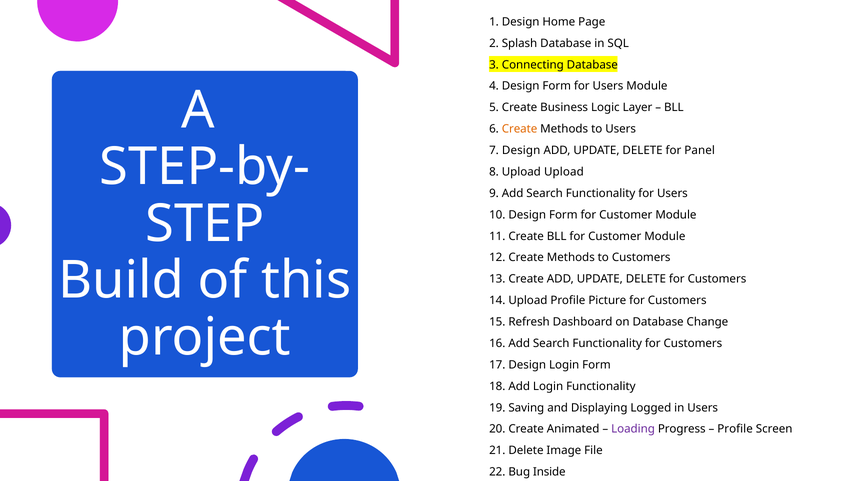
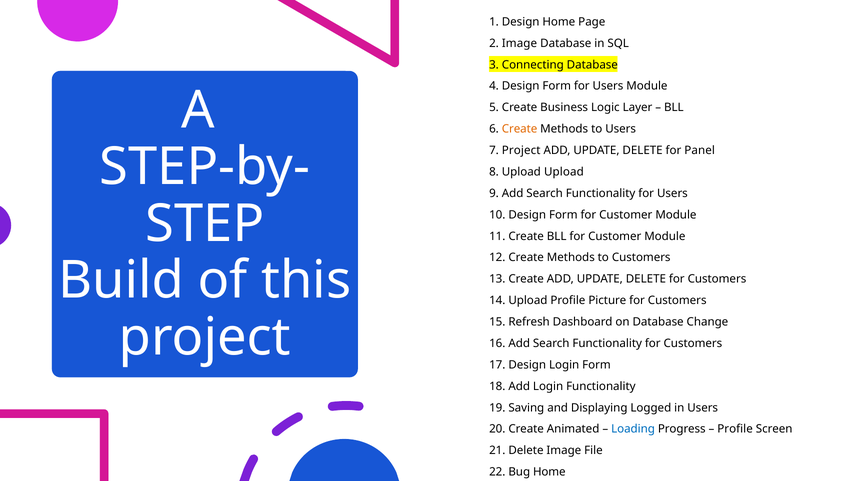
2 Splash: Splash -> Image
7 Design: Design -> Project
Loading colour: purple -> blue
Bug Inside: Inside -> Home
